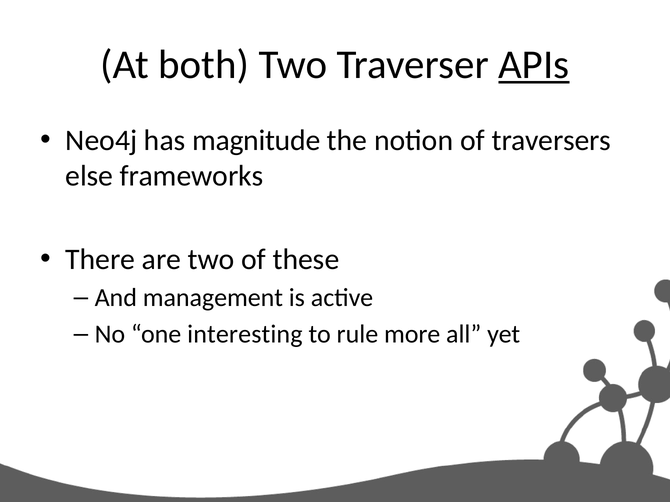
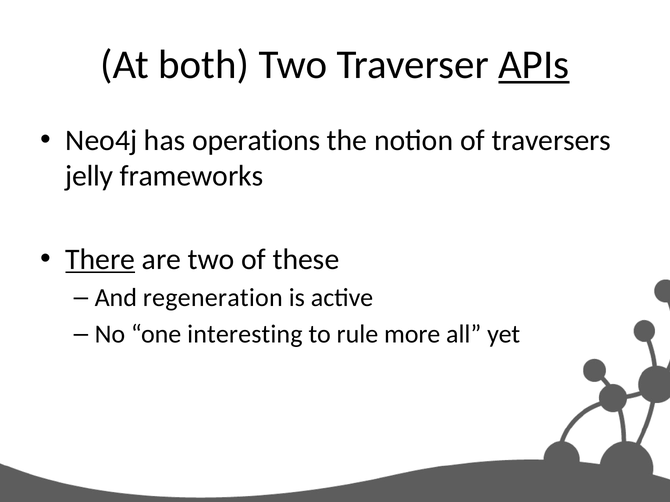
magnitude: magnitude -> operations
else: else -> jelly
There underline: none -> present
management: management -> regeneration
